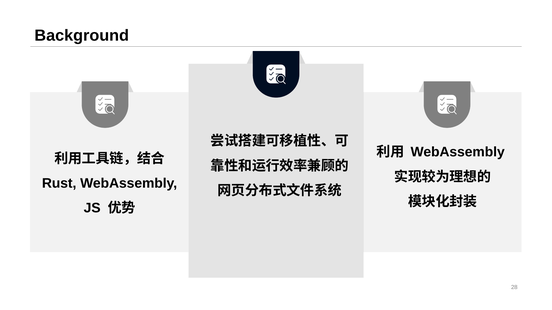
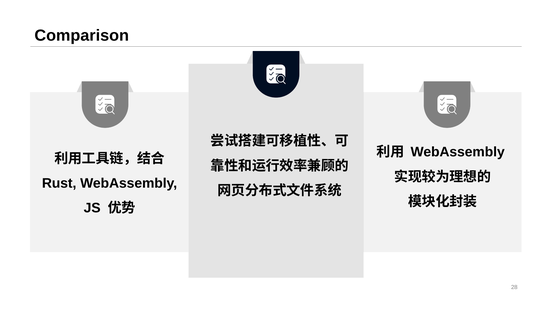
Background: Background -> Comparison
